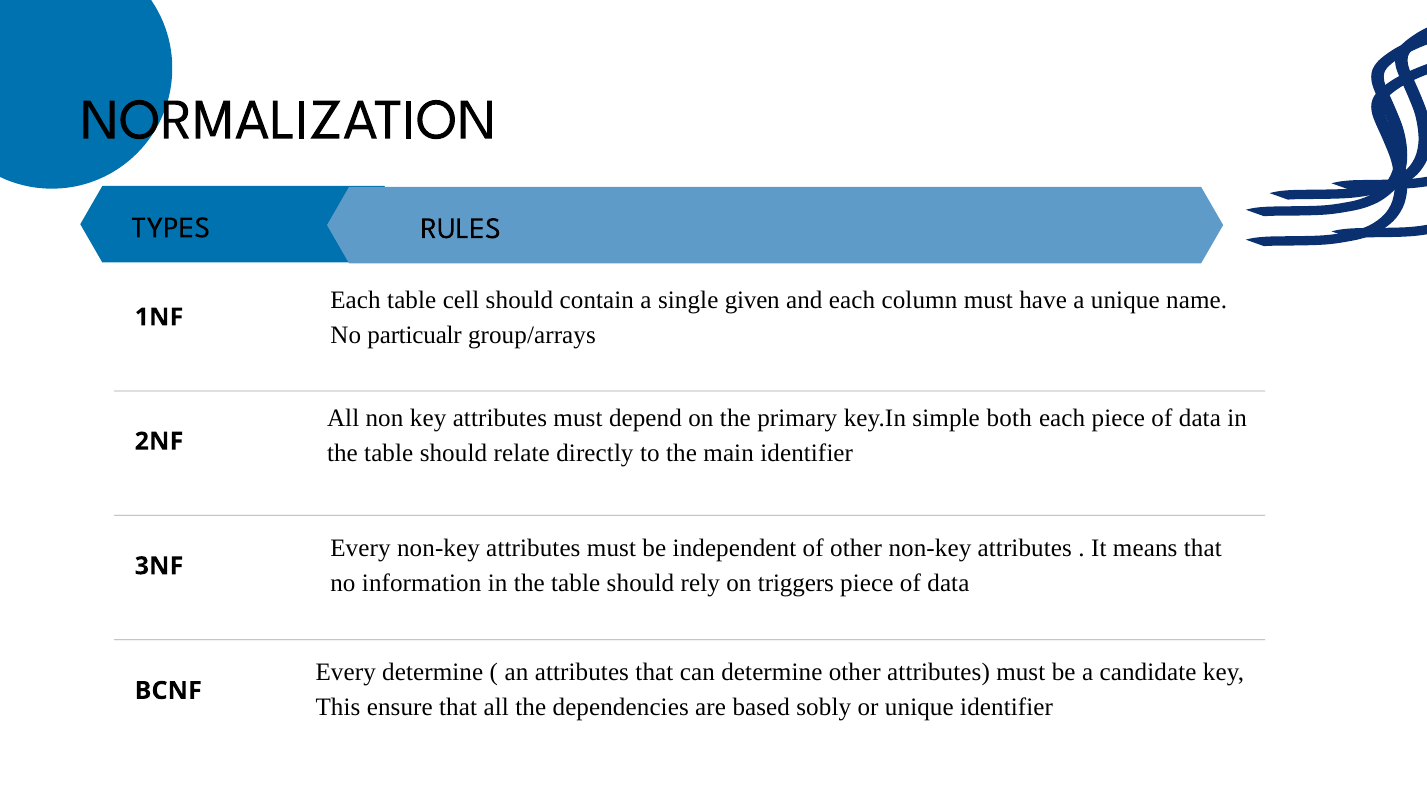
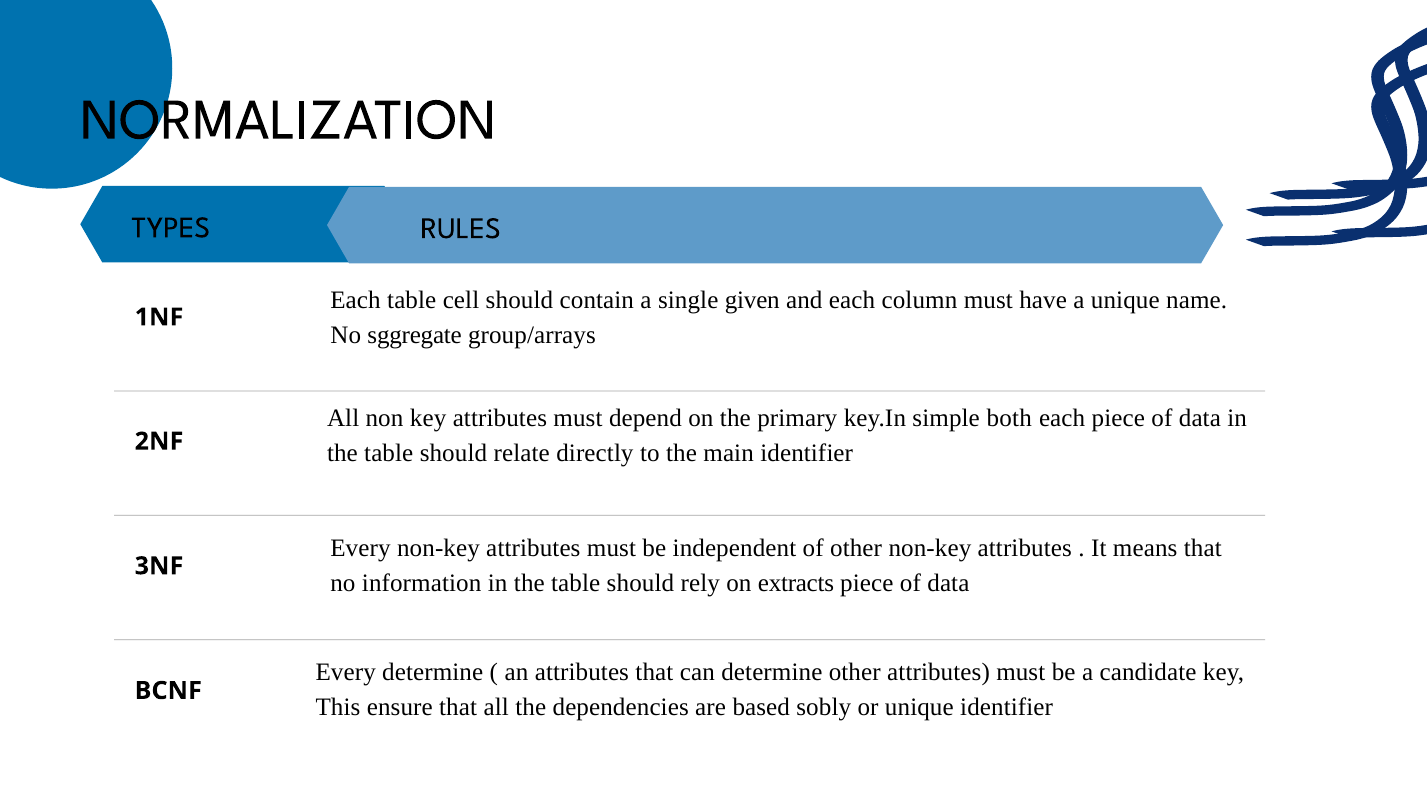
particualr: particualr -> sggregate
triggers: triggers -> extracts
